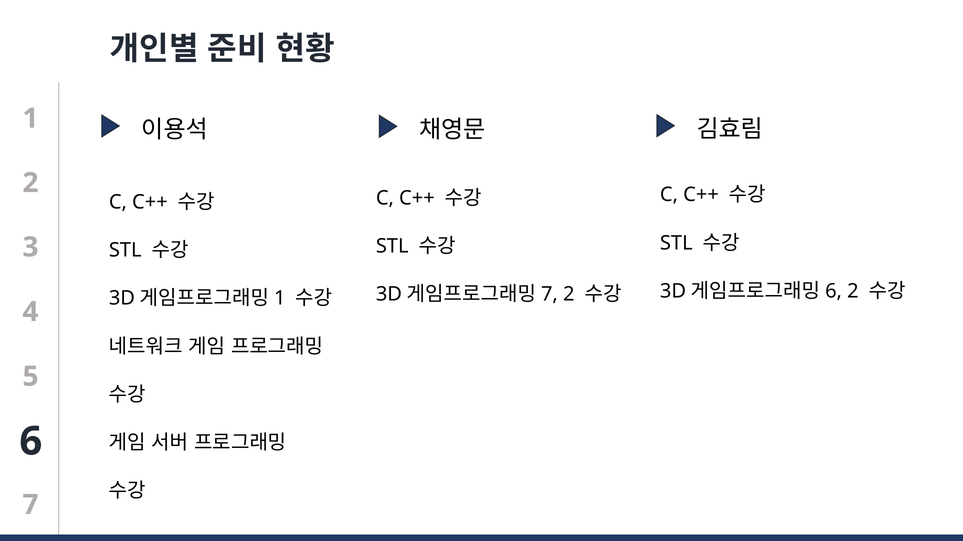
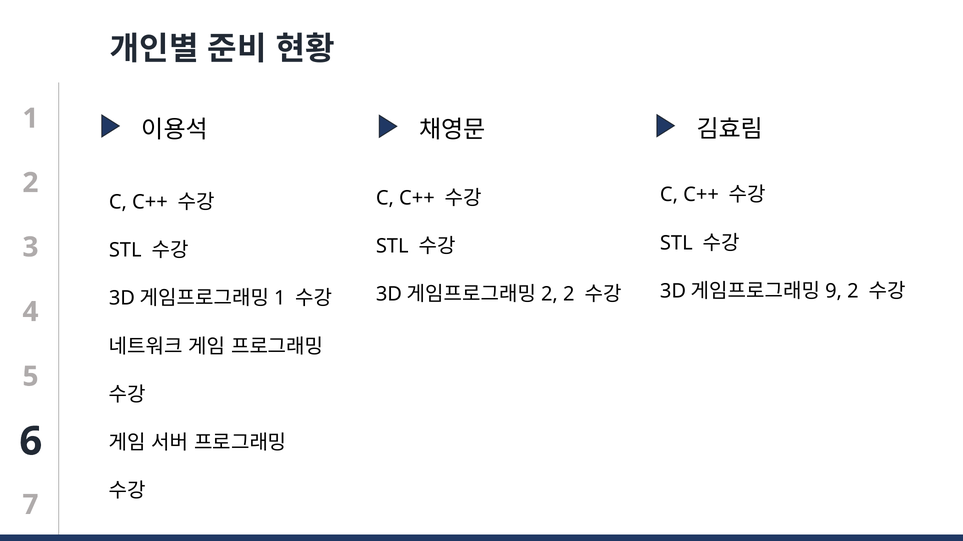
6 at (834, 291): 6 -> 9
7 at (549, 295): 7 -> 2
